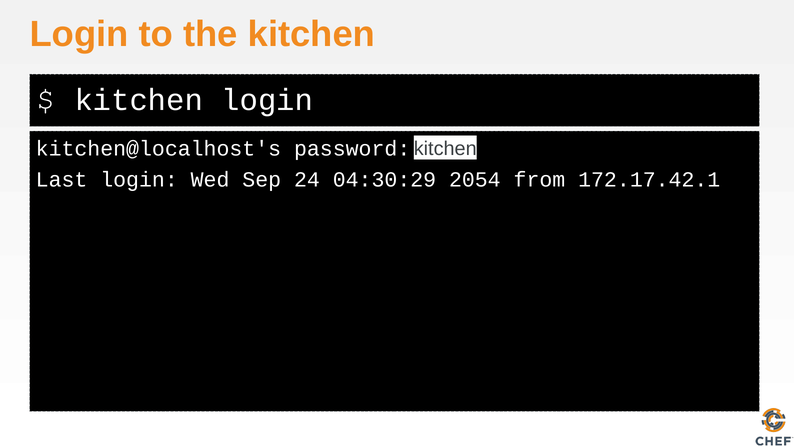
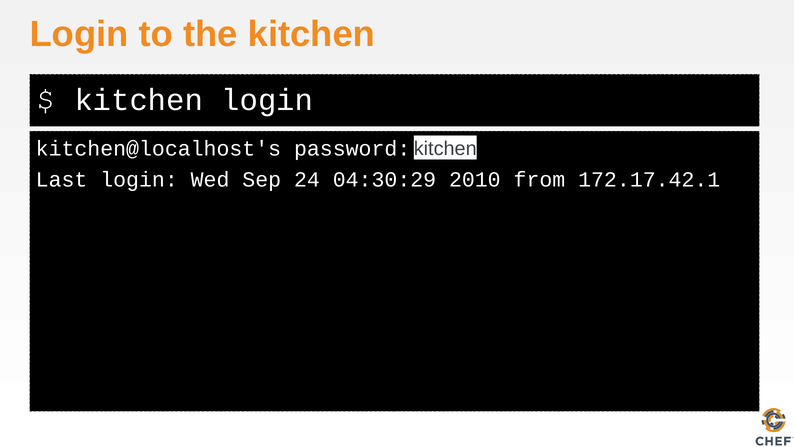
2054: 2054 -> 2010
